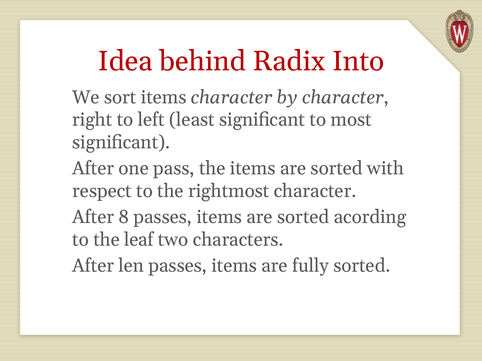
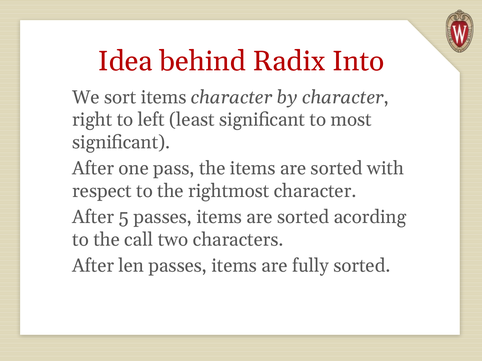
8: 8 -> 5
leaf: leaf -> call
